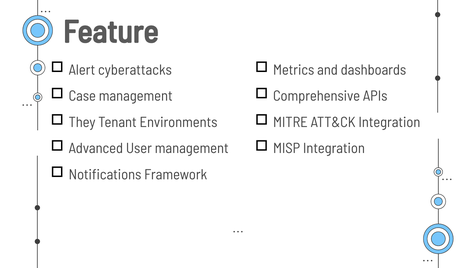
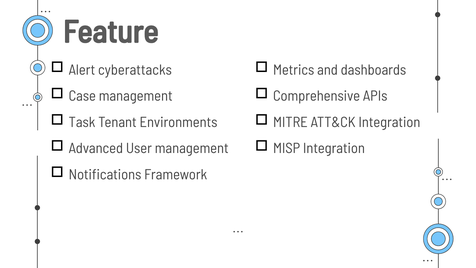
They: They -> Task
